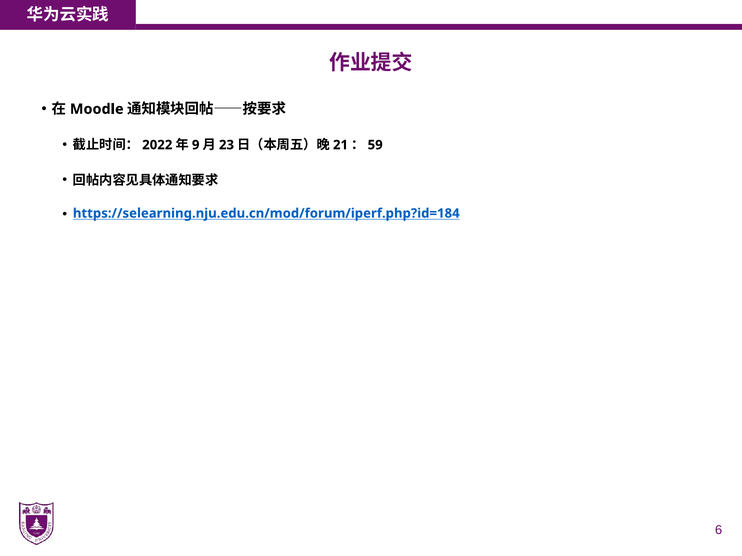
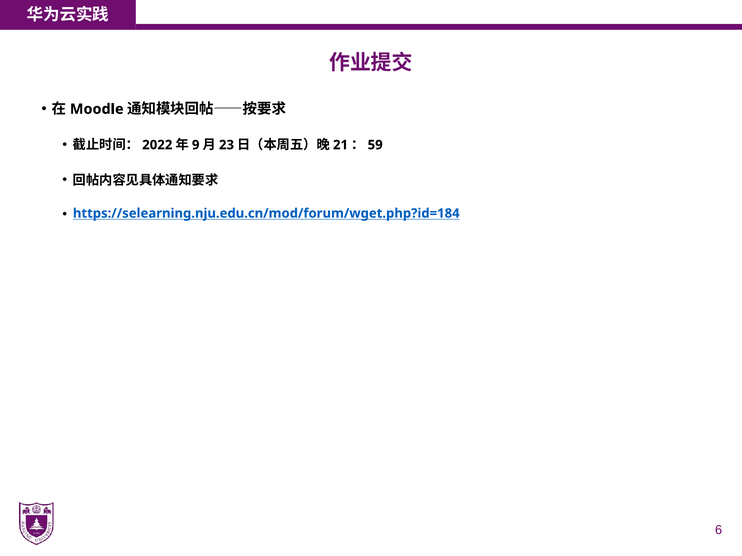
https://selearning.nju.edu.cn/mod/forum/iperf.php?id=184: https://selearning.nju.edu.cn/mod/forum/iperf.php?id=184 -> https://selearning.nju.edu.cn/mod/forum/wget.php?id=184
